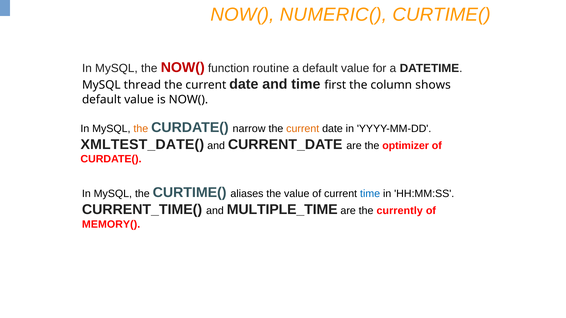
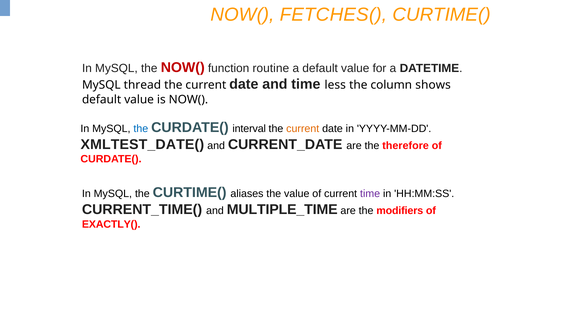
NUMERIC(: NUMERIC( -> FETCHES(
first: first -> less
the at (141, 129) colour: orange -> blue
narrow: narrow -> interval
optimizer: optimizer -> therefore
time at (370, 194) colour: blue -> purple
currently: currently -> modifiers
MEMORY(: MEMORY( -> EXACTLY(
